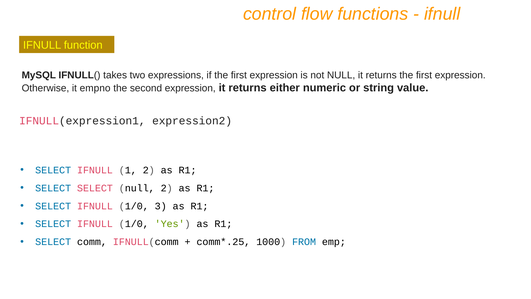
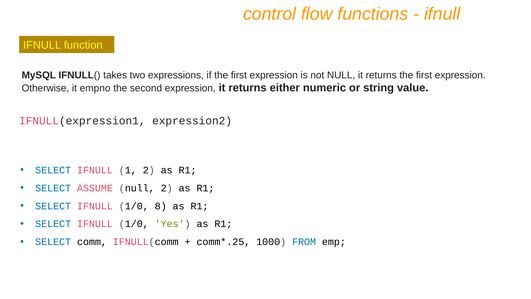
SELECT SELECT: SELECT -> ASSUME
3: 3 -> 8
